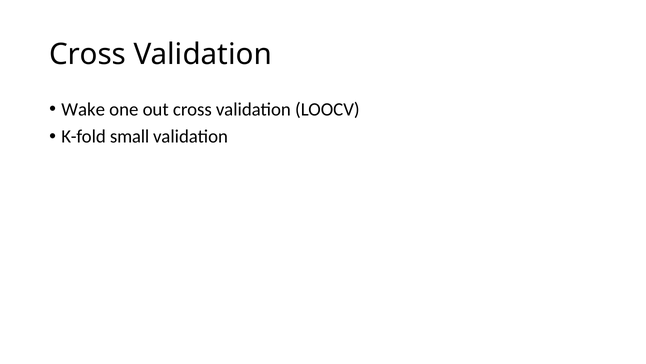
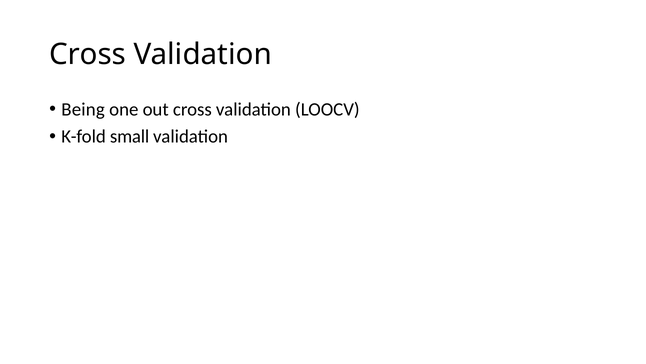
Wake: Wake -> Being
